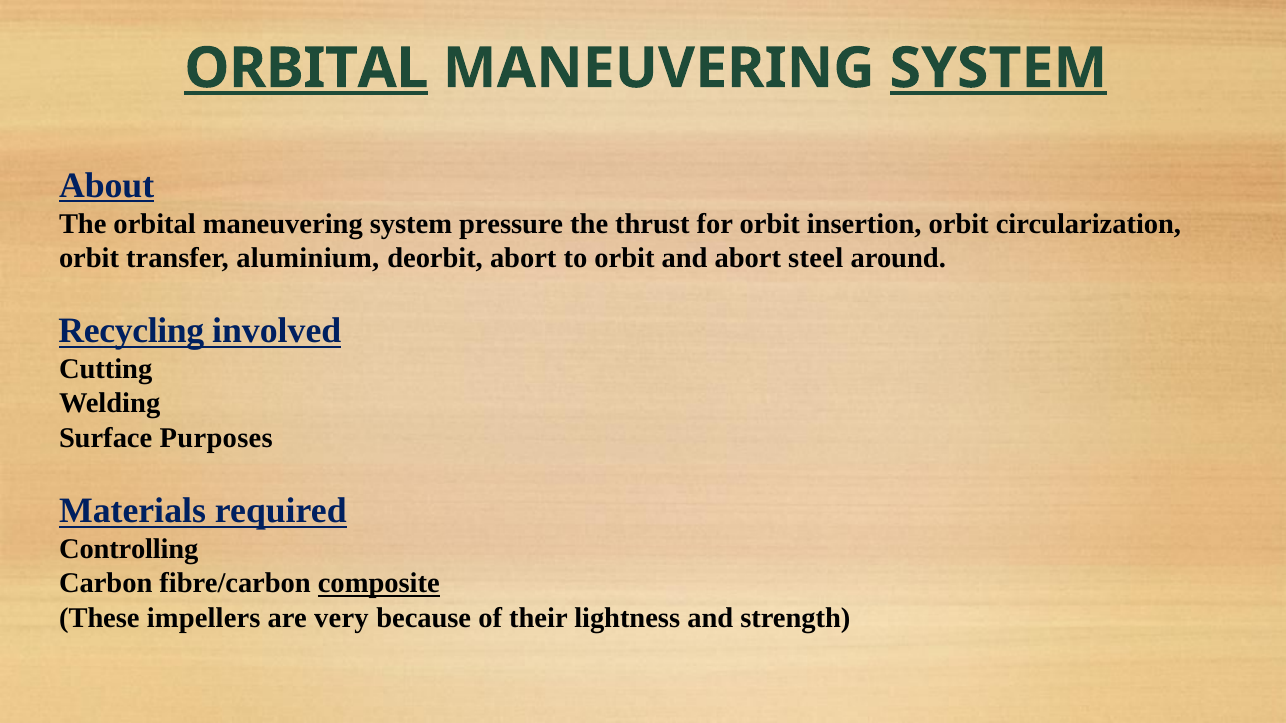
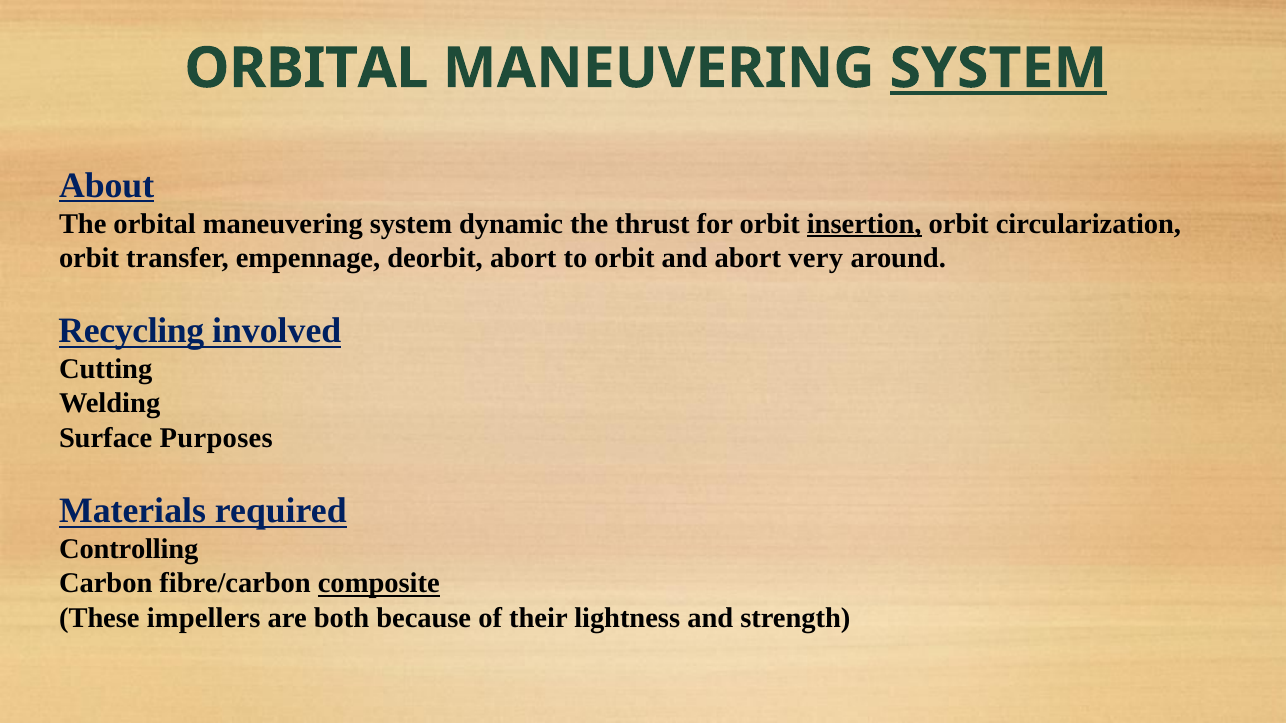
ORBITAL at (306, 68) underline: present -> none
pressure: pressure -> dynamic
insertion underline: none -> present
aluminium: aluminium -> empennage
steel: steel -> very
very: very -> both
